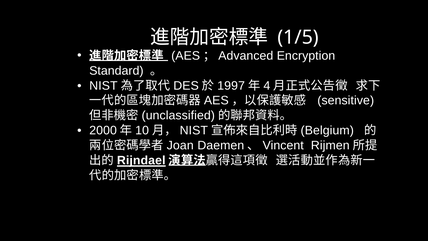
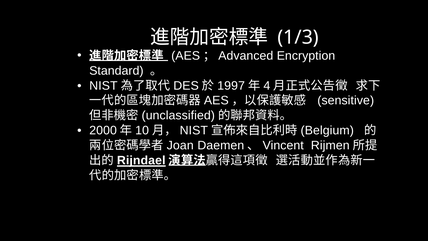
1/5: 1/5 -> 1/3
